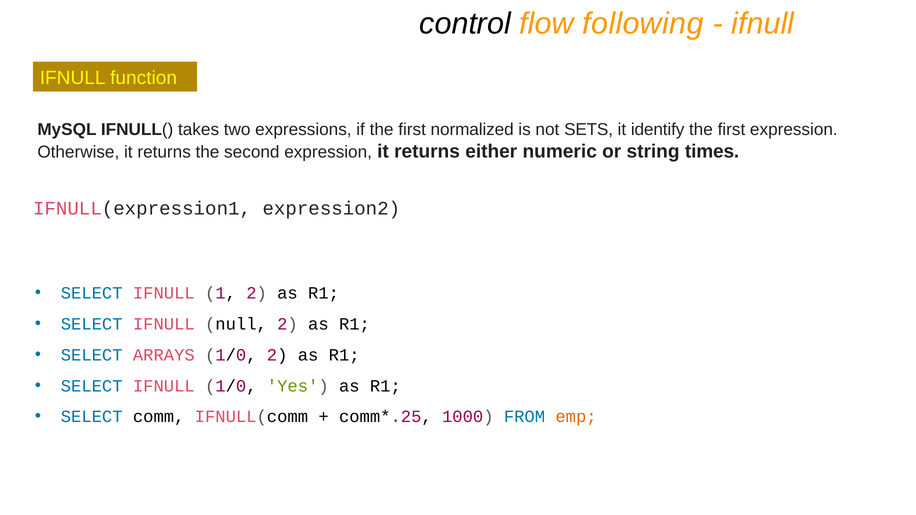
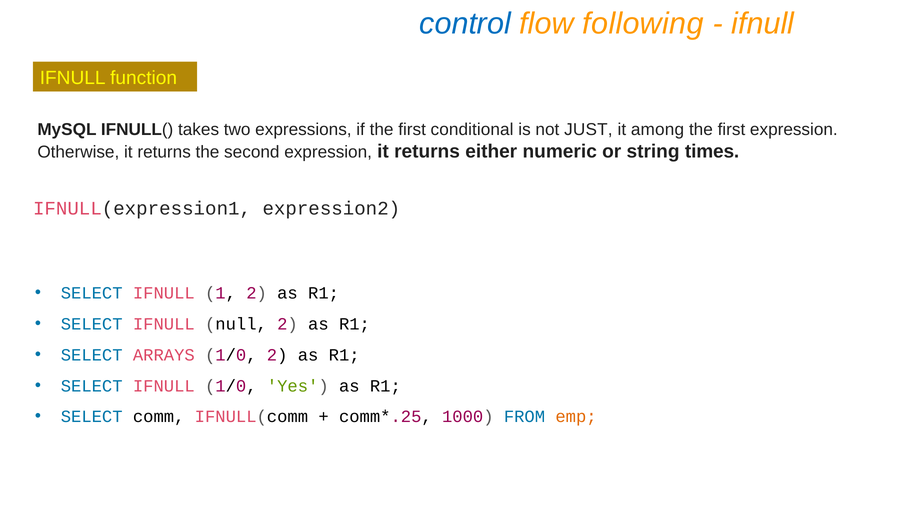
control colour: black -> blue
normalized: normalized -> conditional
SETS: SETS -> JUST
identify: identify -> among
